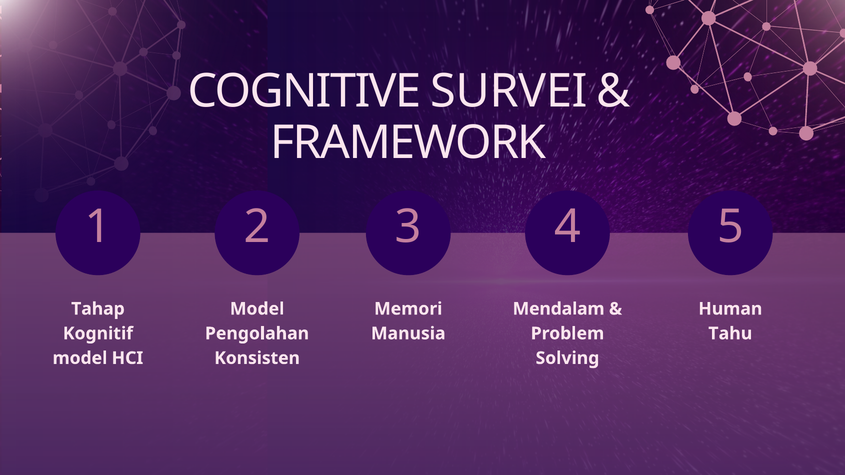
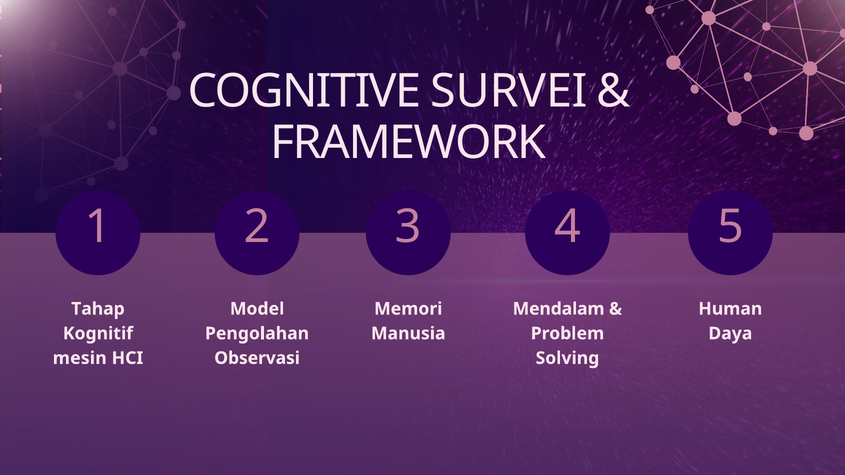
Tahu: Tahu -> Daya
model at (80, 358): model -> mesin
Konsisten: Konsisten -> Observasi
